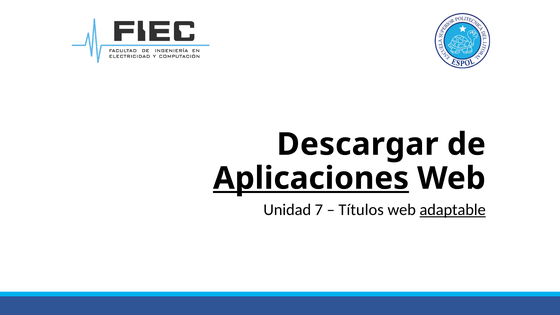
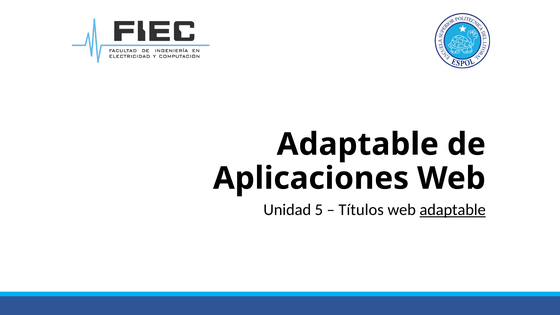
Descargar at (358, 144): Descargar -> Adaptable
Aplicaciones underline: present -> none
7: 7 -> 5
